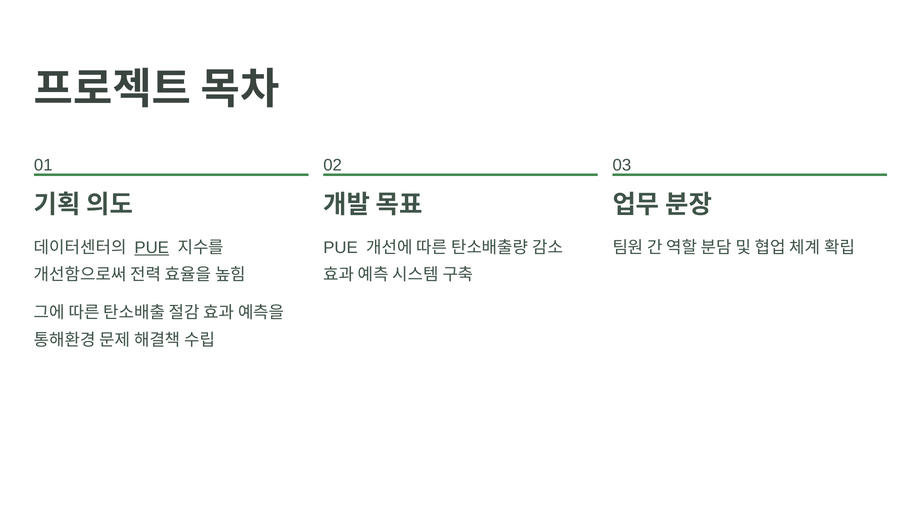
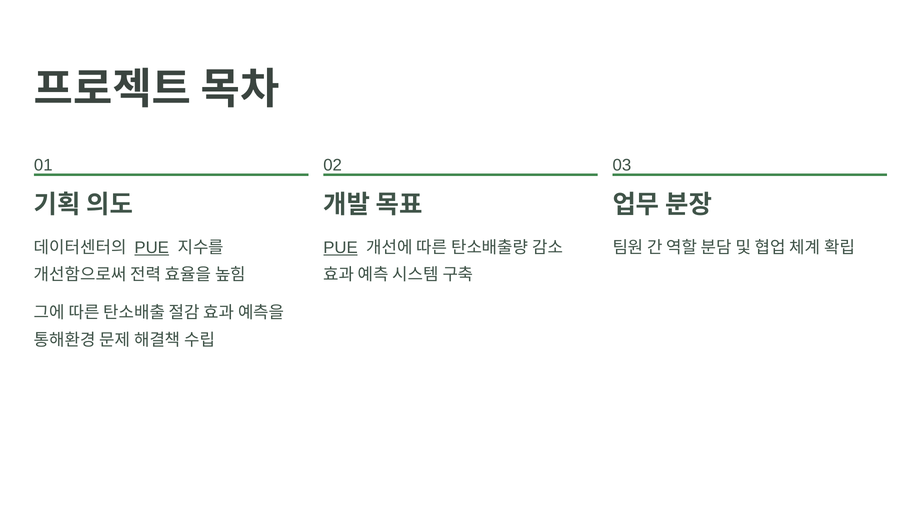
PUE at (340, 248) underline: none -> present
